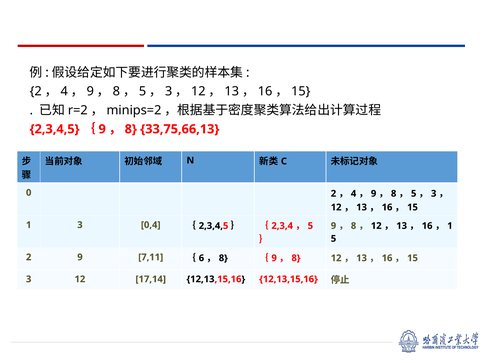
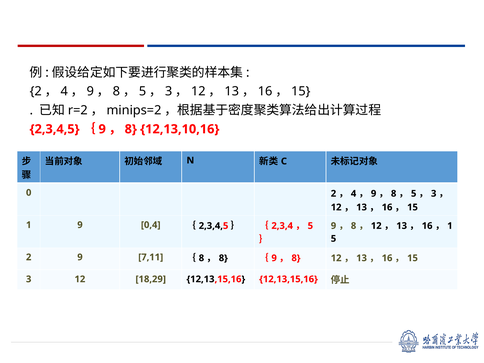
33,75,66,13: 33,75,66,13 -> 12,13,10,16
1 3: 3 -> 9
6 at (201, 258): 6 -> 8
17,14: 17,14 -> 18,29
